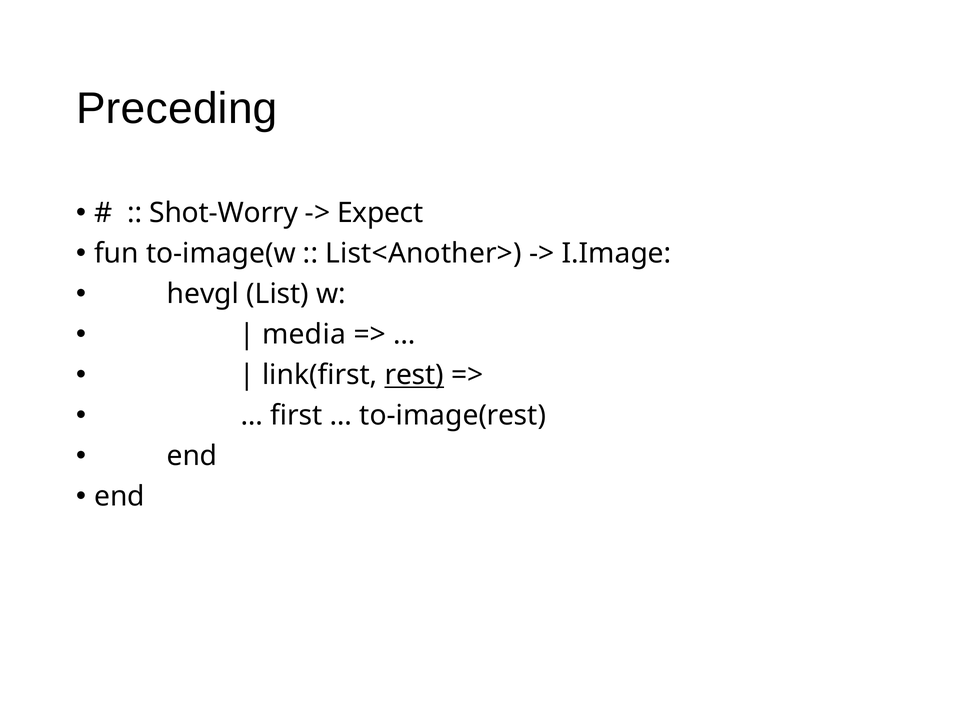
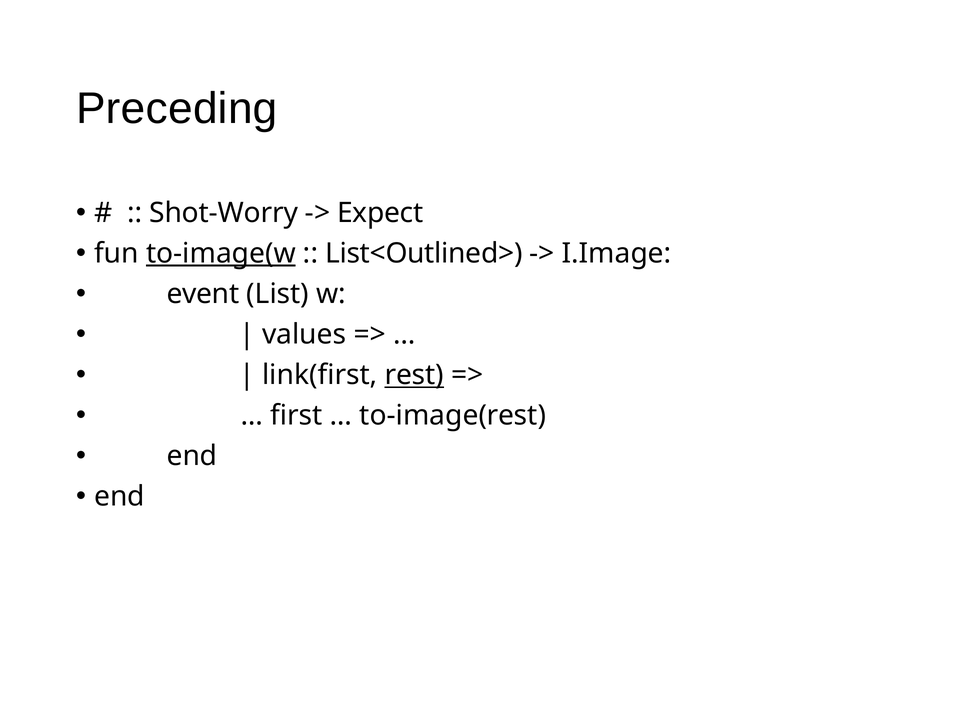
to-image(w underline: none -> present
List<Another>: List<Another> -> List<Outlined>
hevgl: hevgl -> event
media: media -> values
